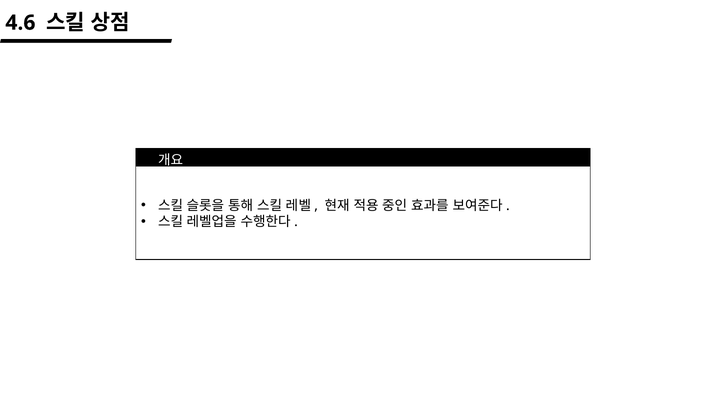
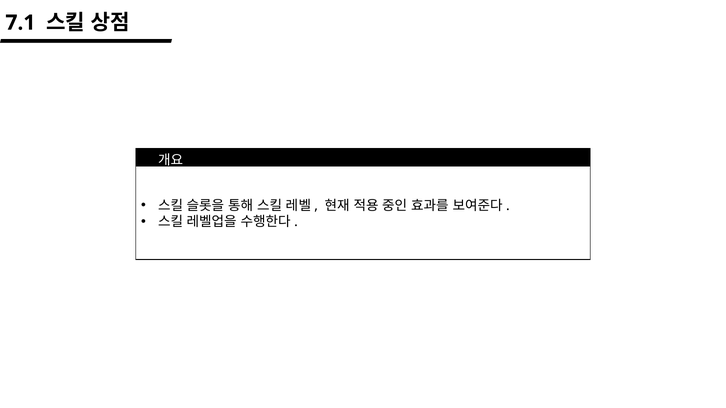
4.6: 4.6 -> 7.1
